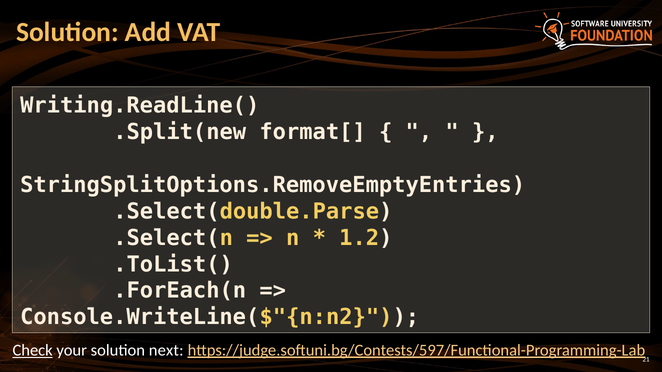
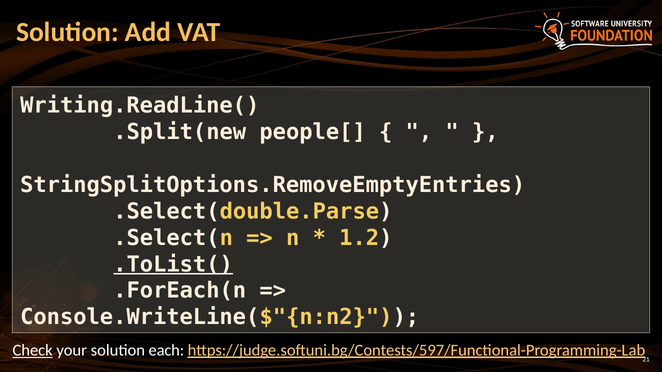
format[: format[ -> people[
.ToList( underline: none -> present
next: next -> each
